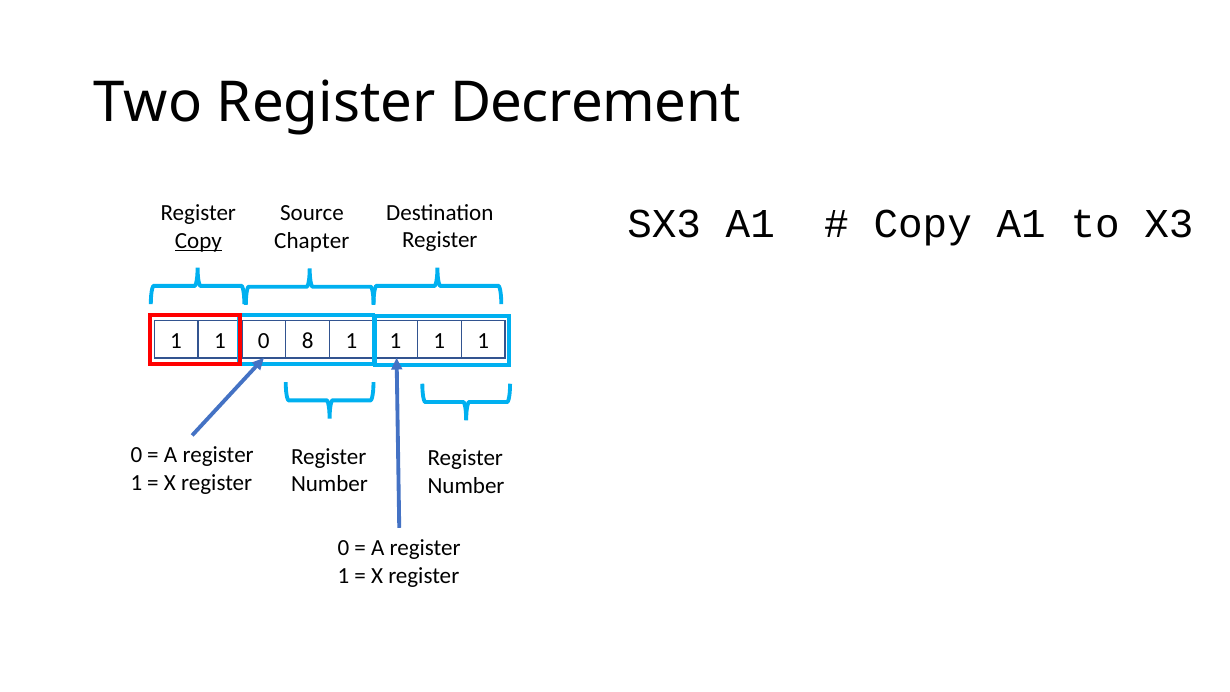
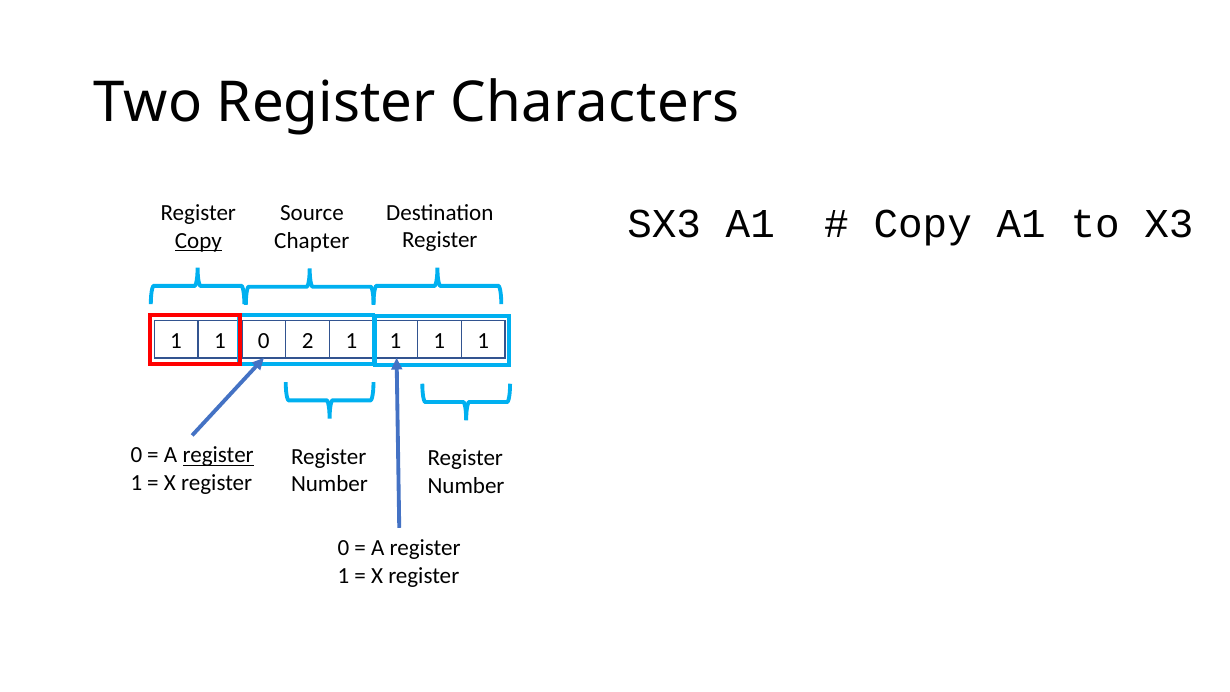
Decrement: Decrement -> Characters
8: 8 -> 2
register at (218, 455) underline: none -> present
